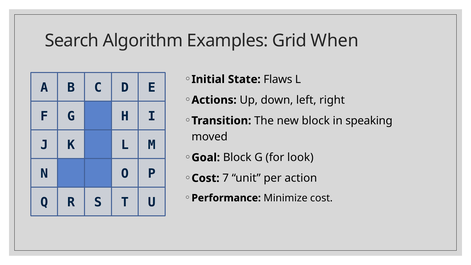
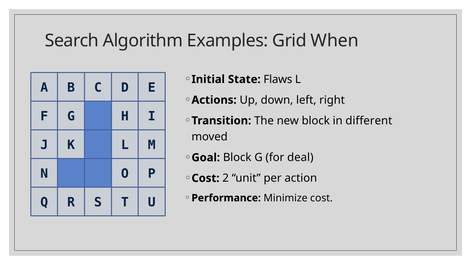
speaking: speaking -> different
look: look -> deal
7: 7 -> 2
